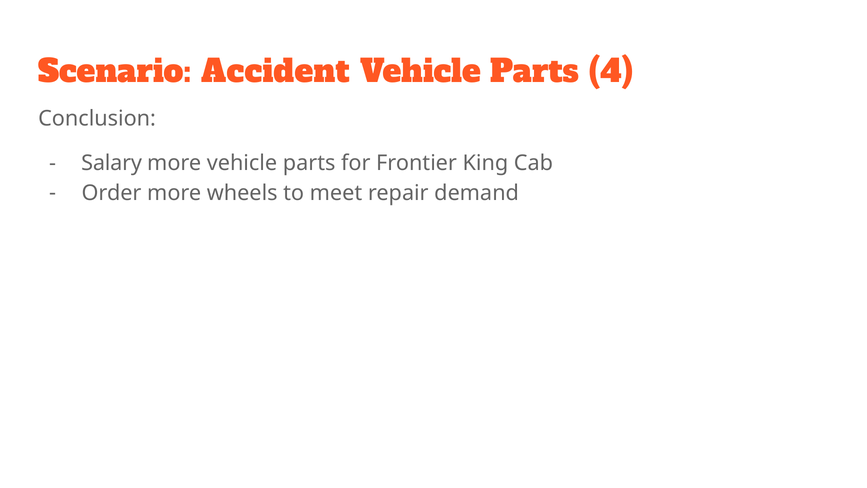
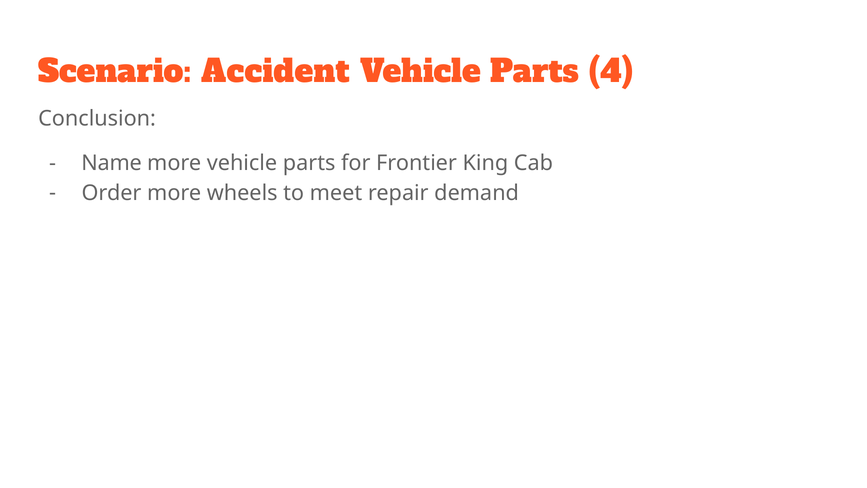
Salary: Salary -> Name
